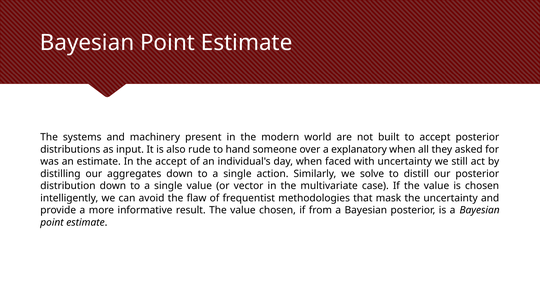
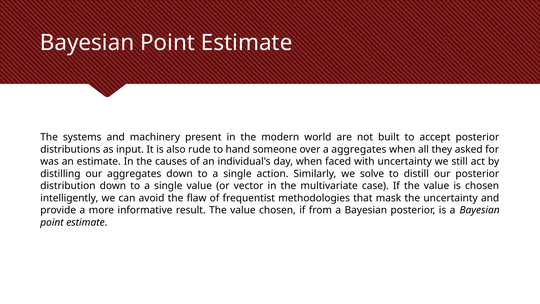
a explanatory: explanatory -> aggregates
the accept: accept -> causes
